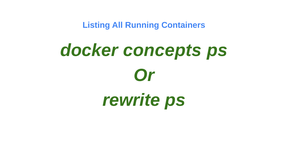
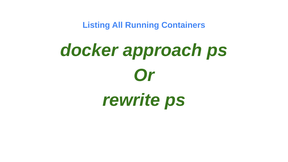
concepts: concepts -> approach
